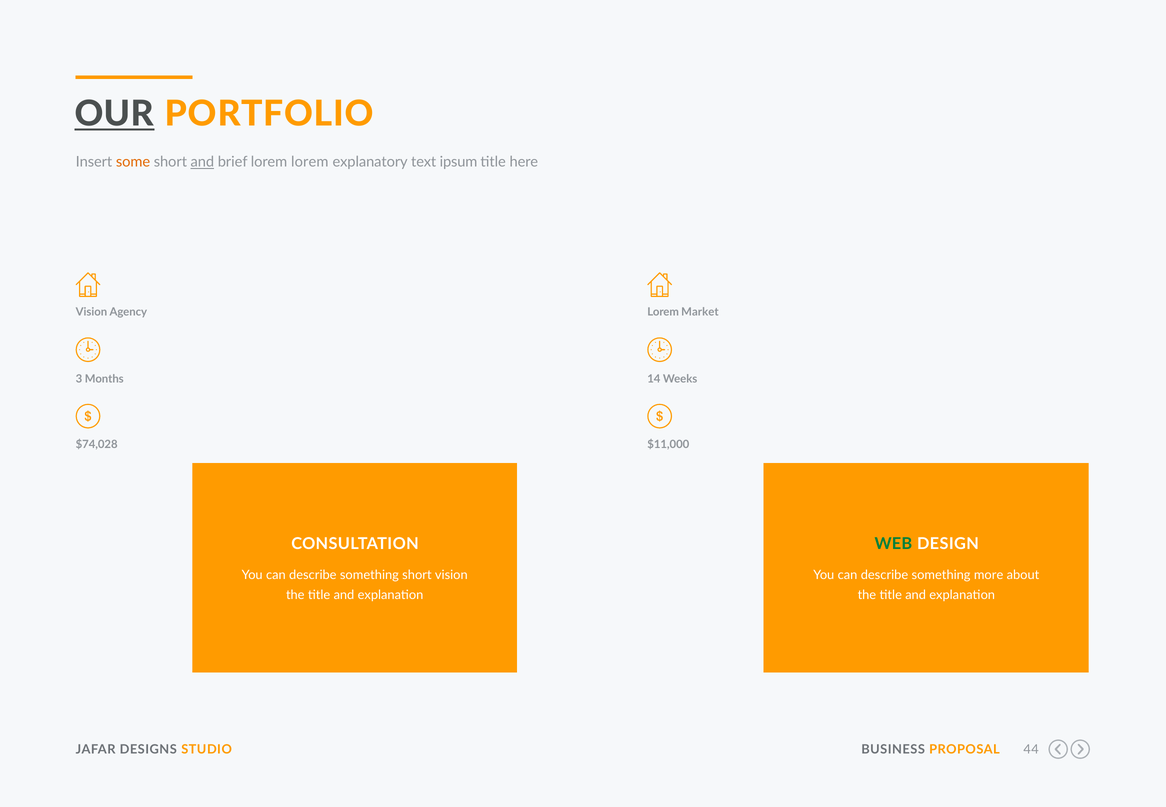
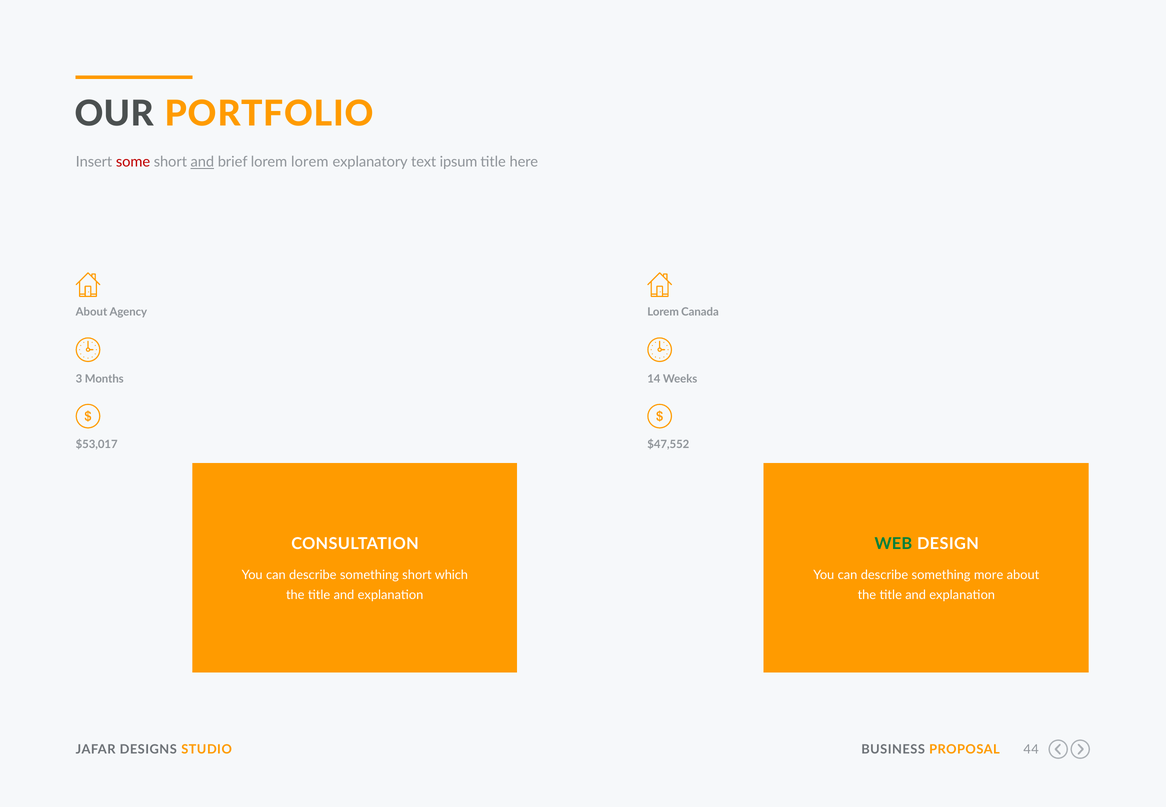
OUR underline: present -> none
some colour: orange -> red
Vision at (91, 312): Vision -> About
Market: Market -> Canada
$74,028: $74,028 -> $53,017
$11,000: $11,000 -> $47,552
short vision: vision -> which
